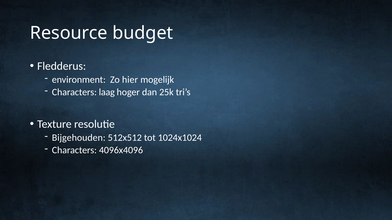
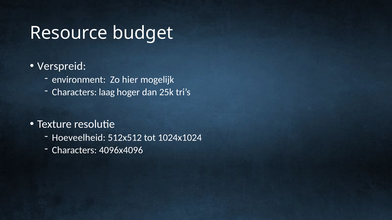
Fledderus: Fledderus -> Verspreid
Bijgehouden: Bijgehouden -> Hoeveelheid
